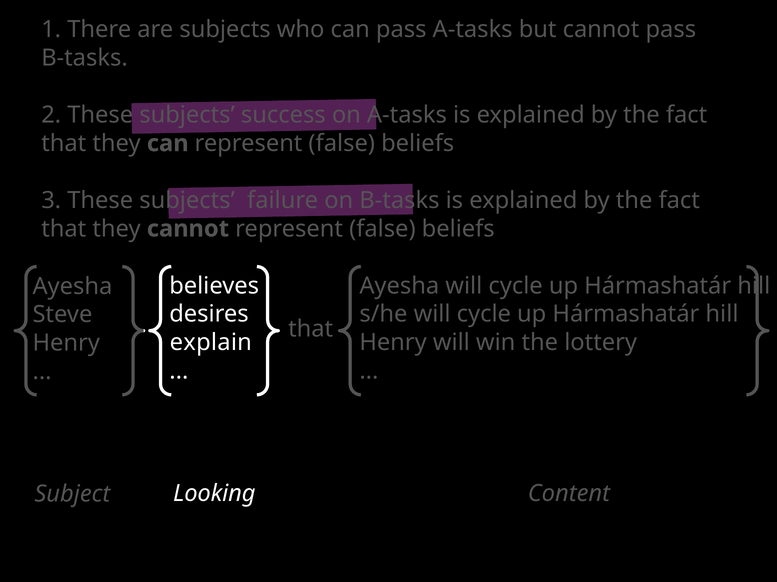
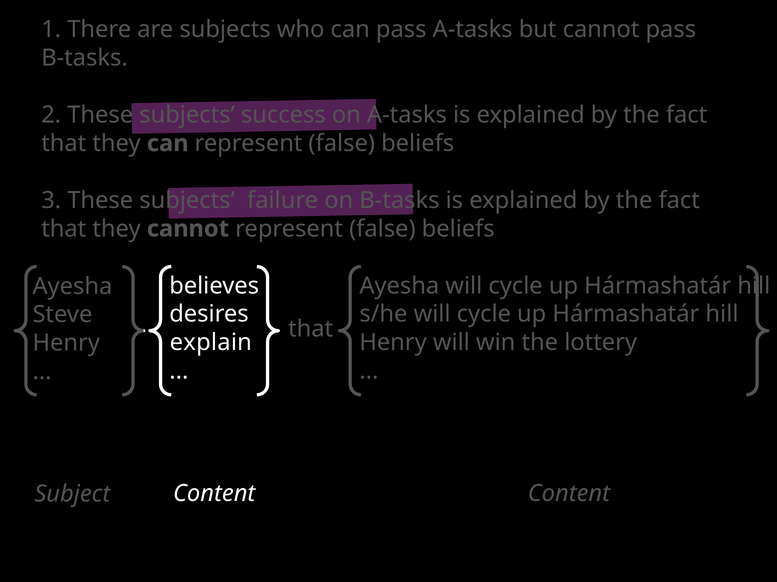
Looking at (214, 494): Looking -> Content
